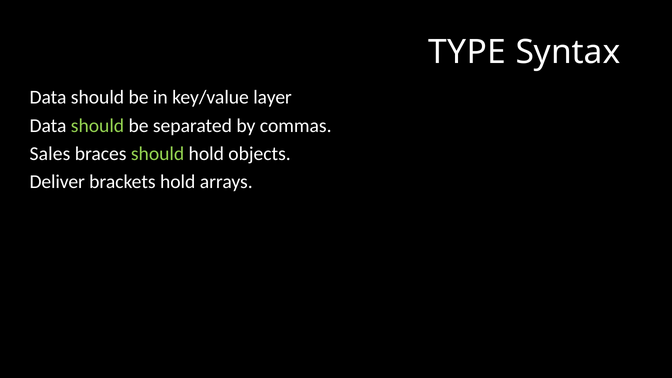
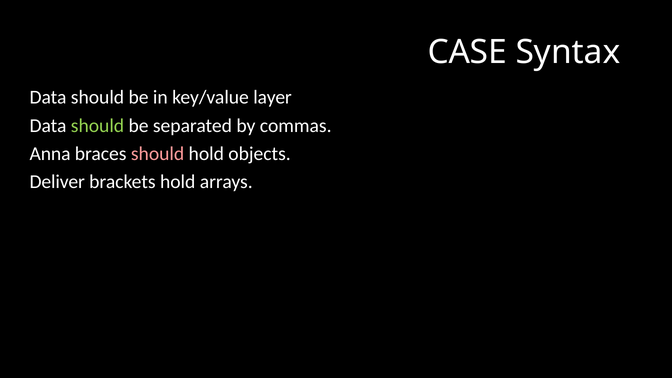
TYPE: TYPE -> CASE
Sales: Sales -> Anna
should at (158, 154) colour: light green -> pink
